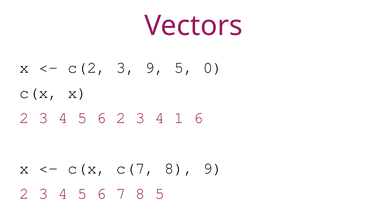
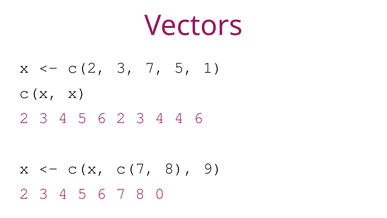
3 9: 9 -> 7
0: 0 -> 1
4 1: 1 -> 4
8 5: 5 -> 0
